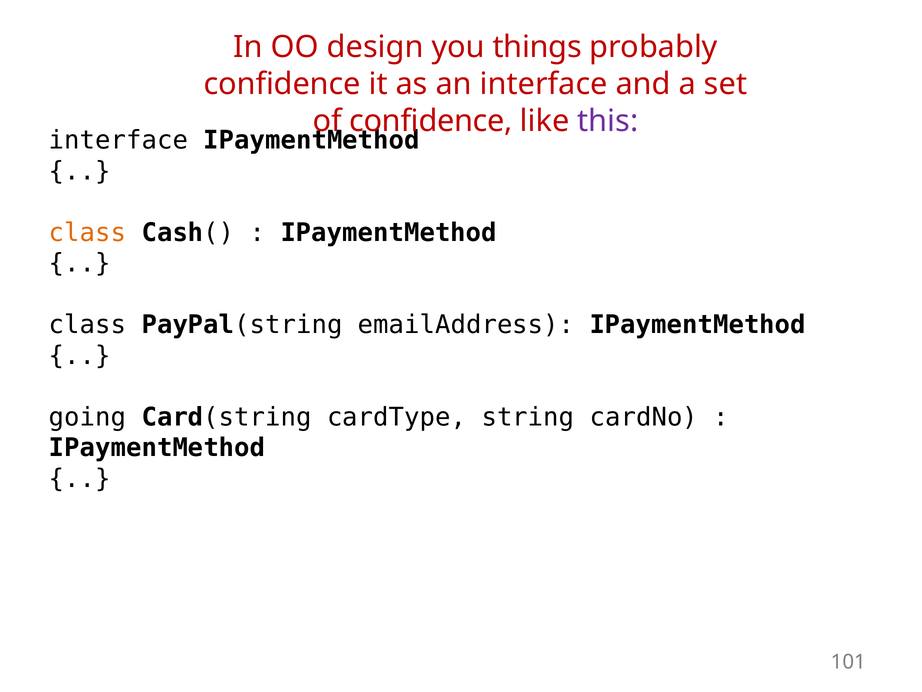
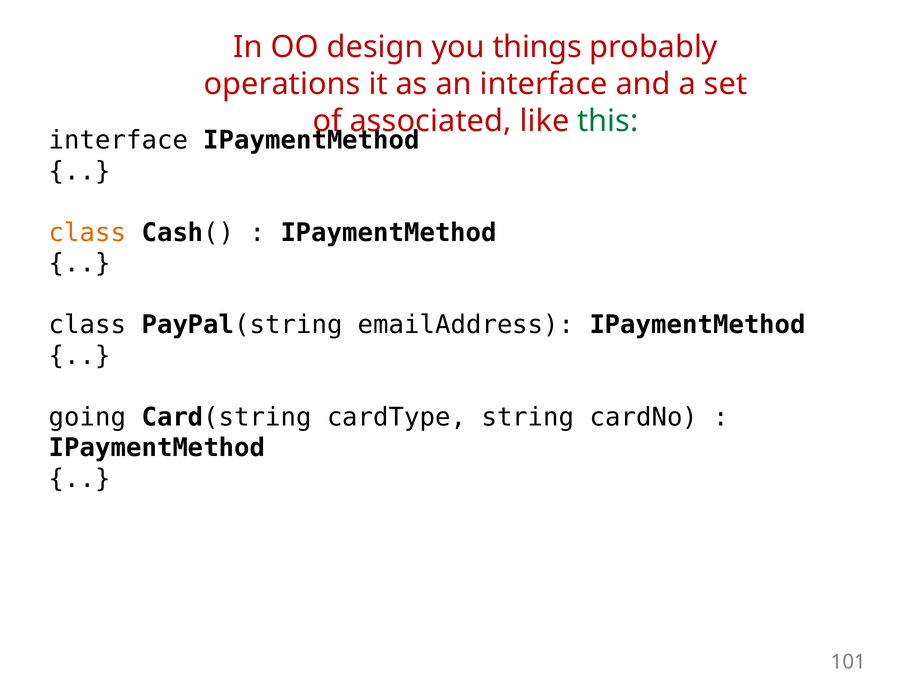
confidence at (282, 84): confidence -> operations
confidence at (431, 121): confidence -> associated
this colour: purple -> green
